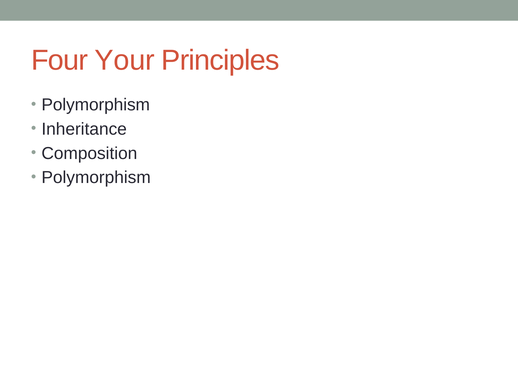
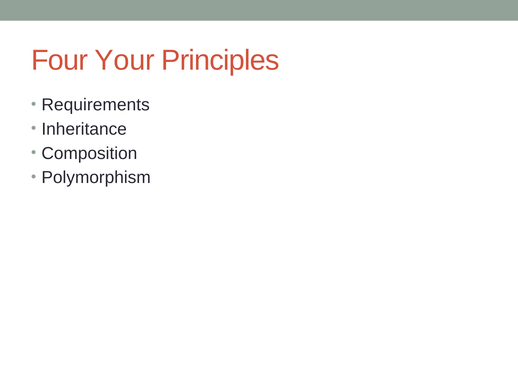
Polymorphism at (96, 105): Polymorphism -> Requirements
